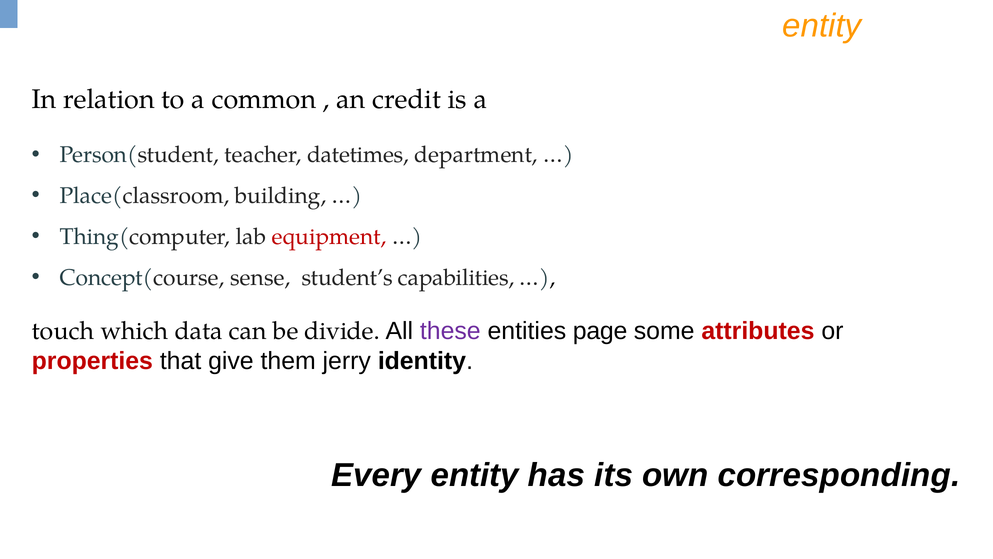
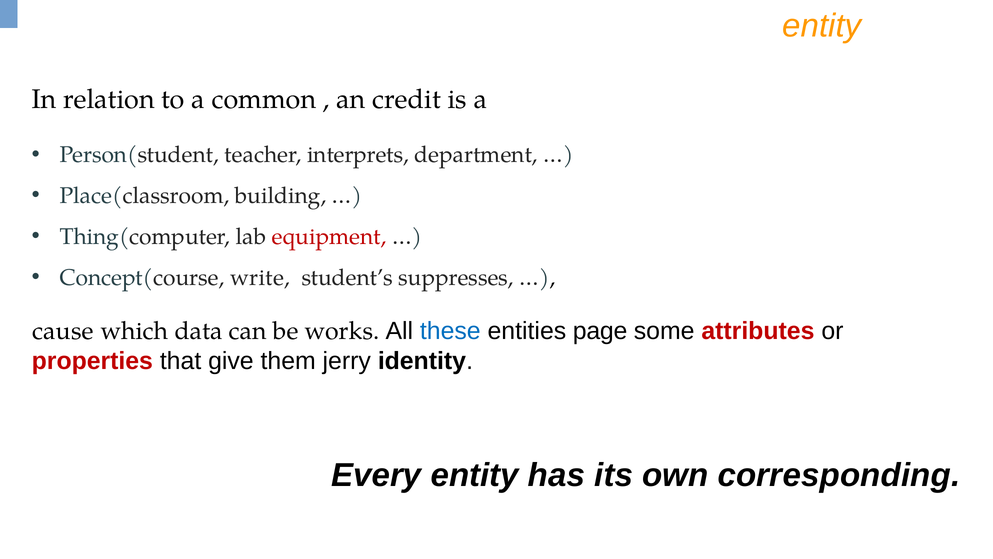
datetimes: datetimes -> interprets
sense: sense -> write
capabilities: capabilities -> suppresses
touch: touch -> cause
divide: divide -> works
these colour: purple -> blue
